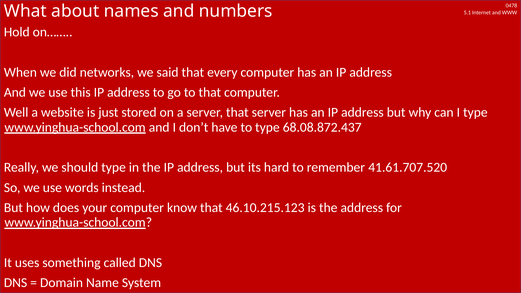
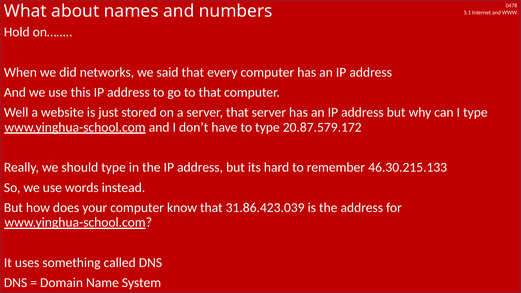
68.08.872.437: 68.08.872.437 -> 20.87.579.172
41.61.707.520: 41.61.707.520 -> 46.30.215.133
46.10.215.123: 46.10.215.123 -> 31.86.423.039
